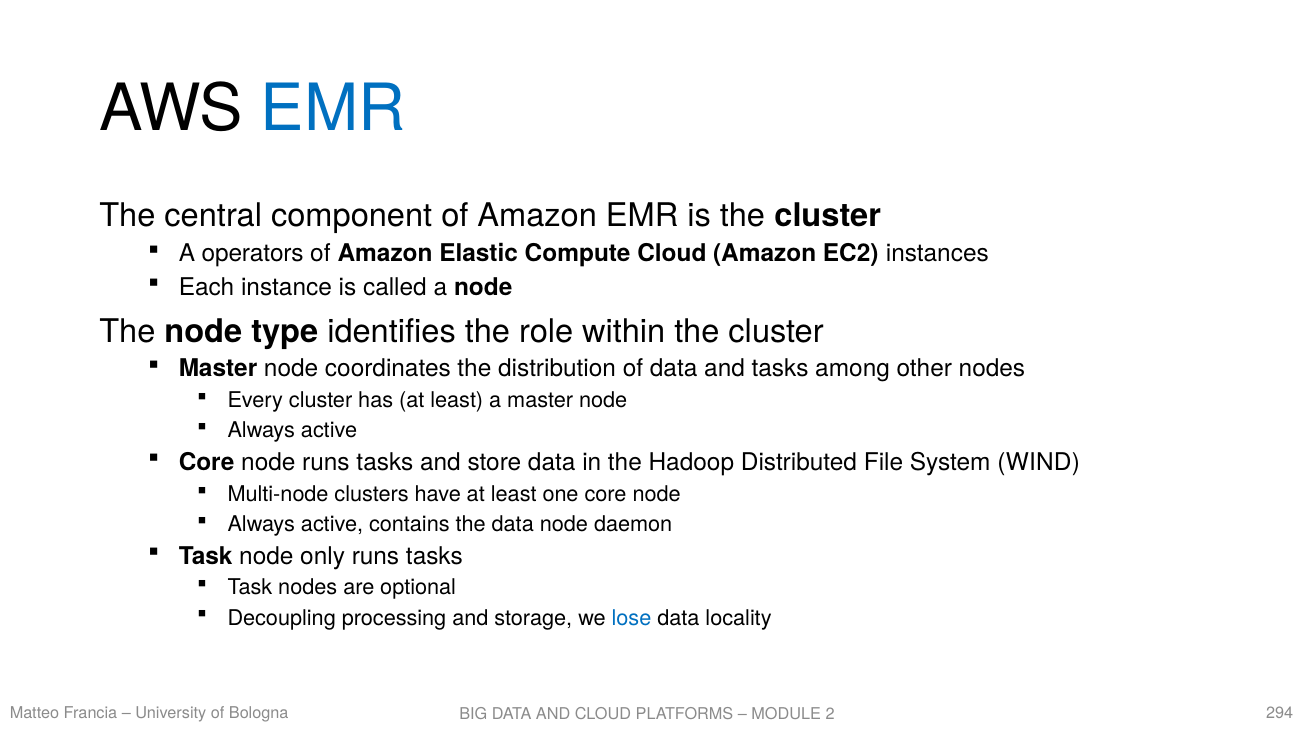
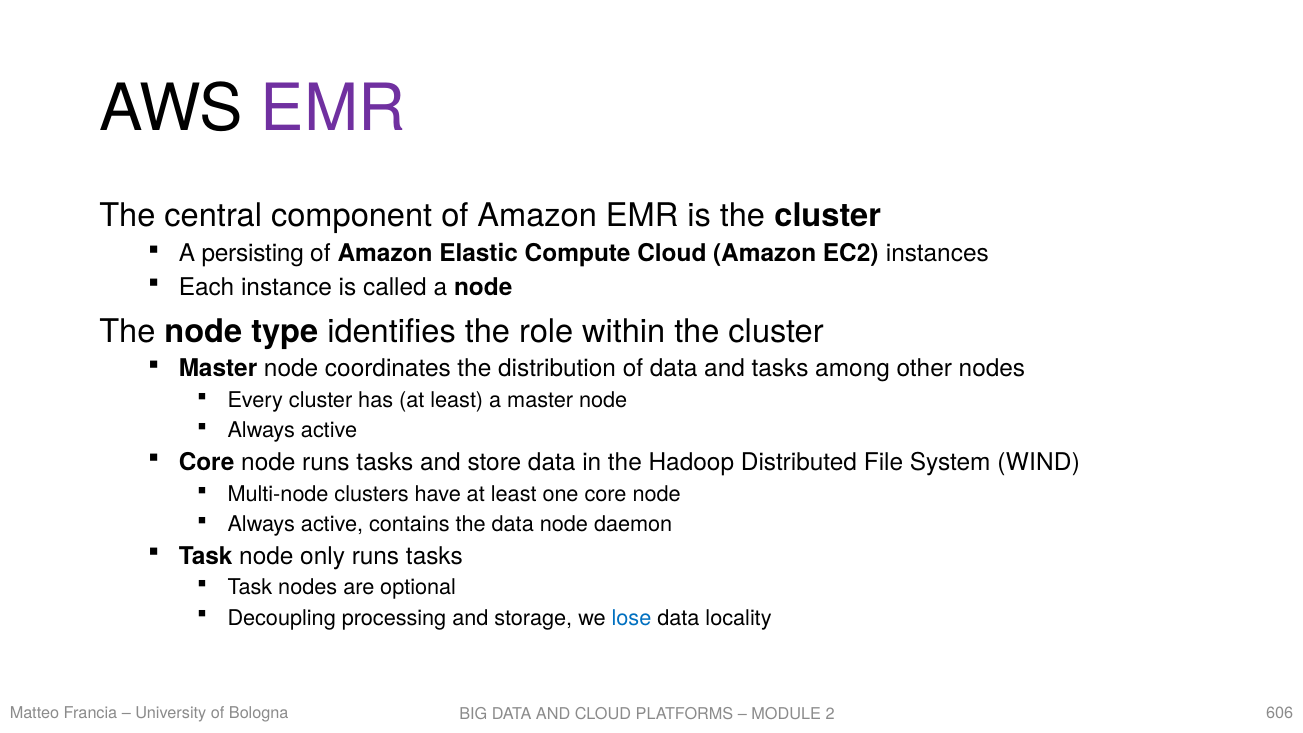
EMR at (333, 109) colour: blue -> purple
operators: operators -> persisting
294: 294 -> 606
